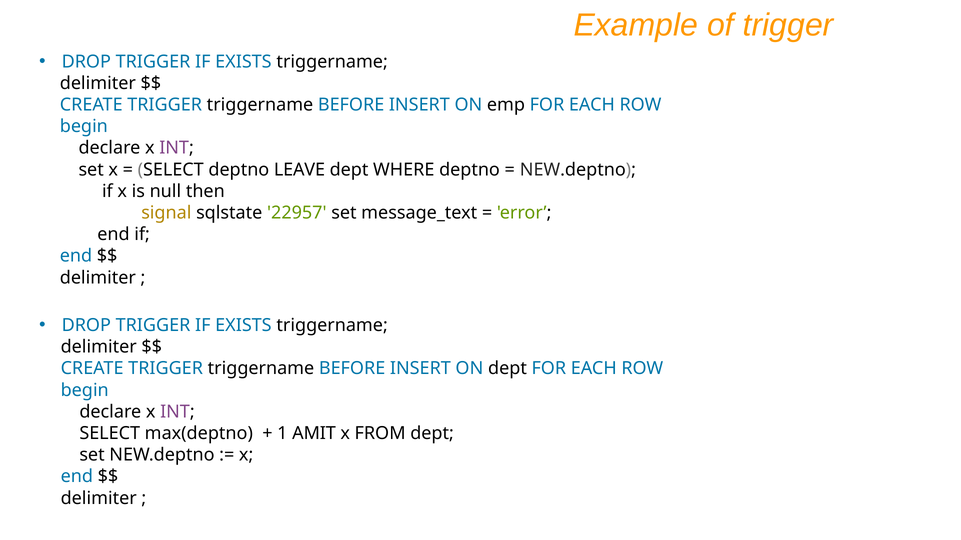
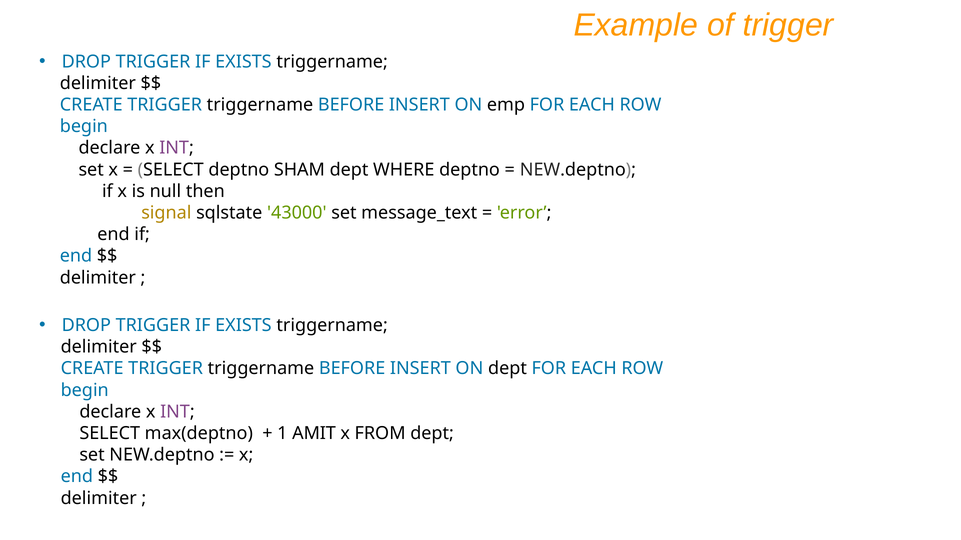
LEAVE: LEAVE -> SHAM
22957: 22957 -> 43000
